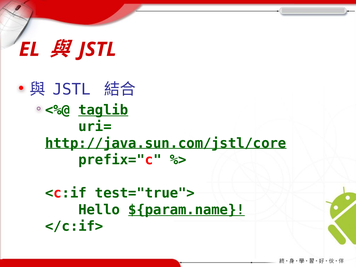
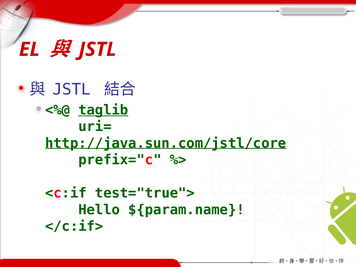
${param.name underline: present -> none
